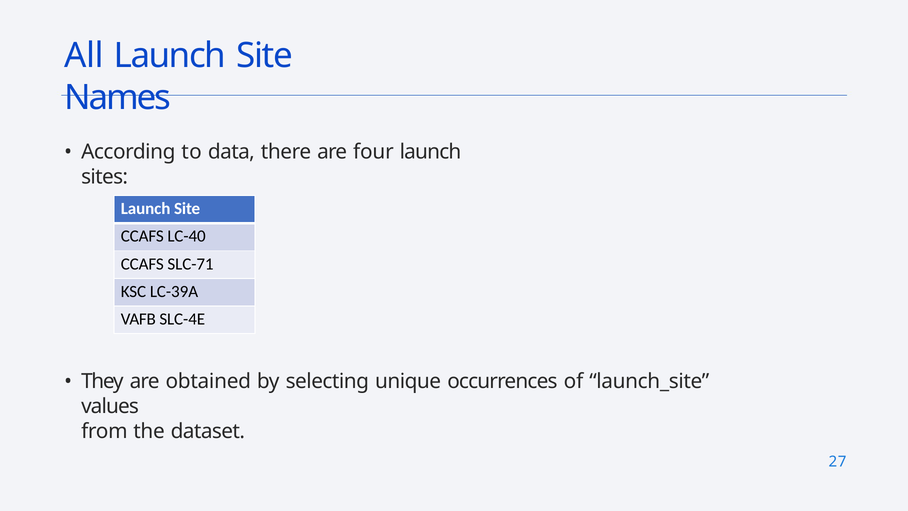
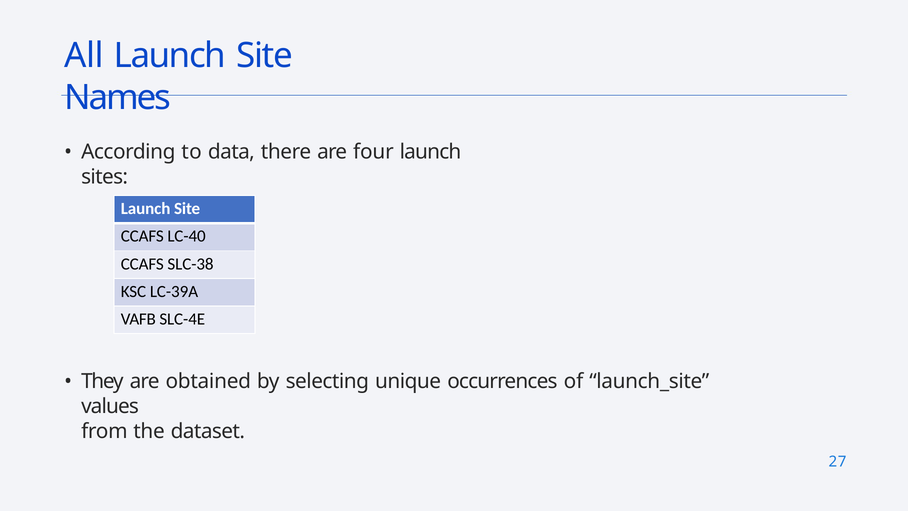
SLC-71: SLC-71 -> SLC-38
